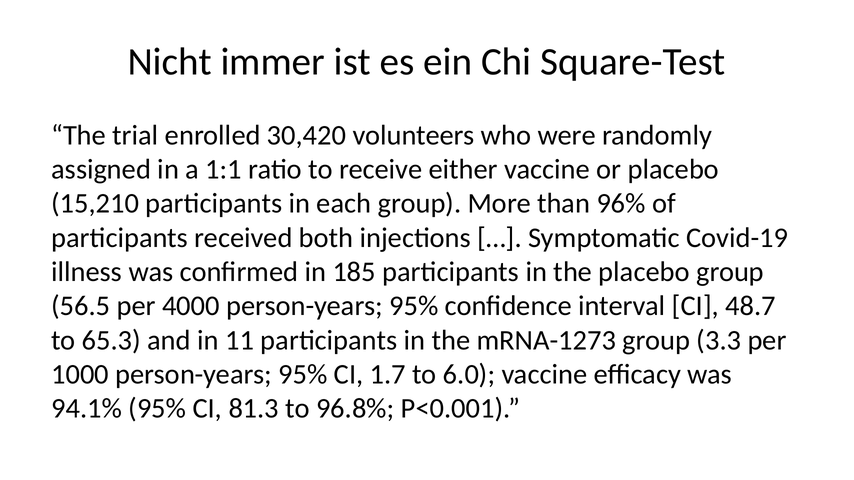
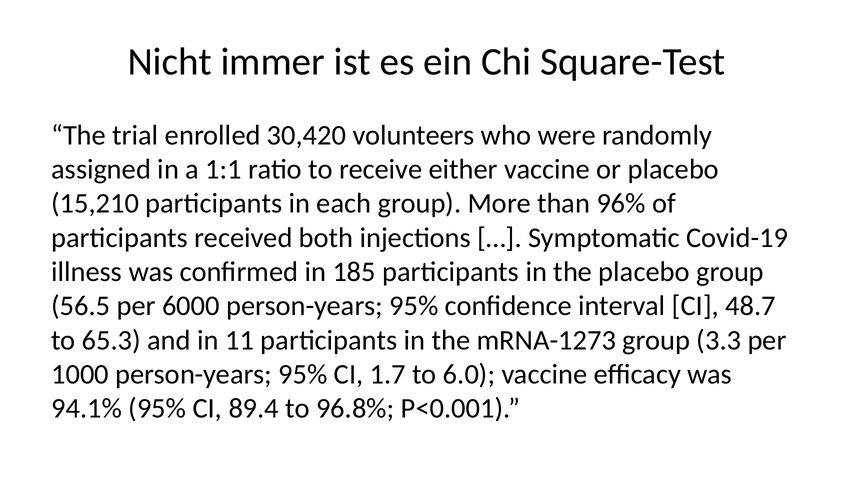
4000: 4000 -> 6000
81.3: 81.3 -> 89.4
